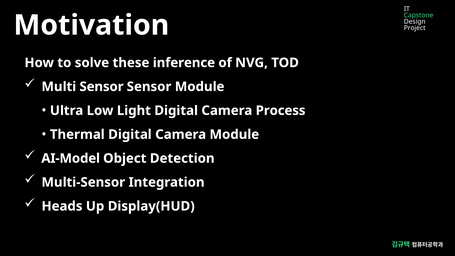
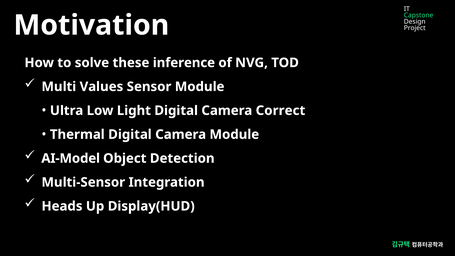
Multi Sensor: Sensor -> Values
Process: Process -> Correct
